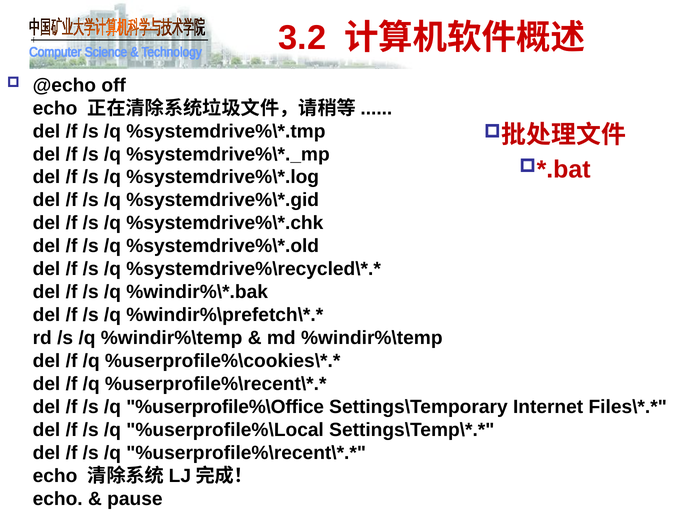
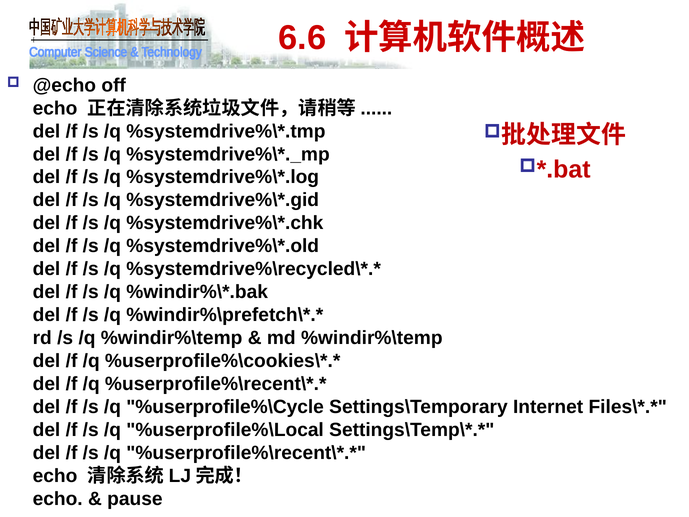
3.2: 3.2 -> 6.6
%userprofile%\Office: %userprofile%\Office -> %userprofile%\Cycle
